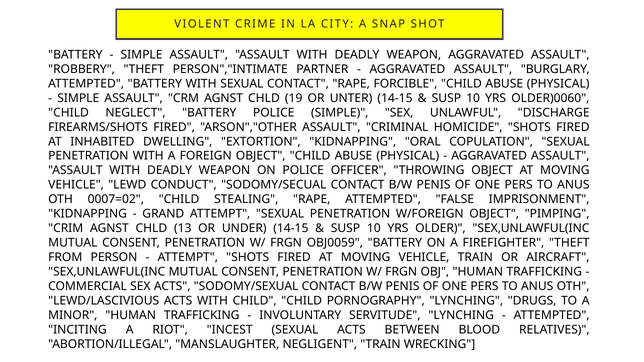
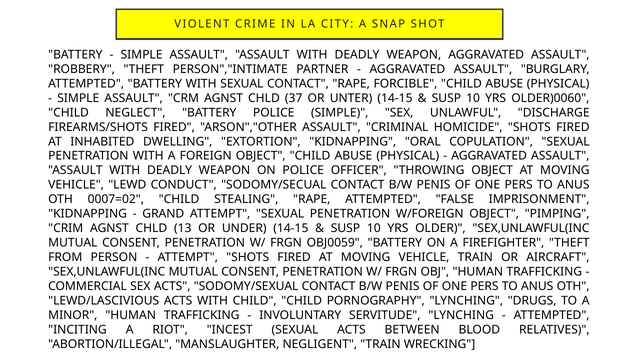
19: 19 -> 37
